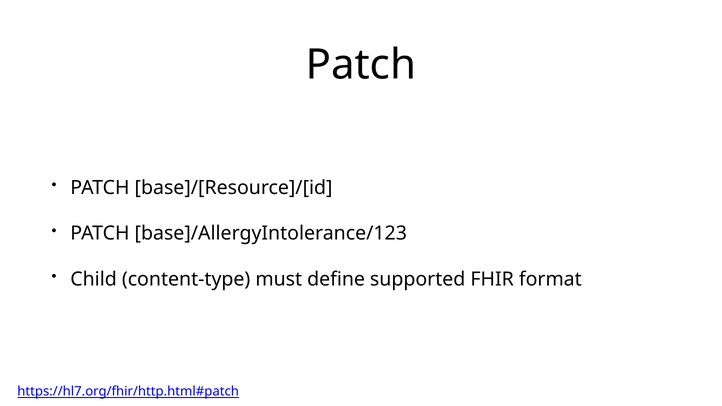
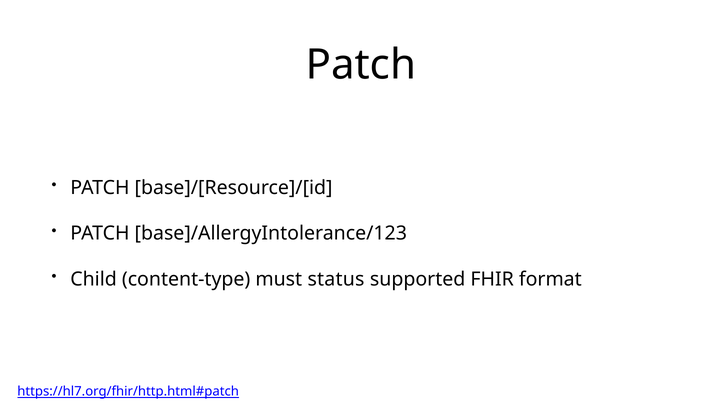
define: define -> status
